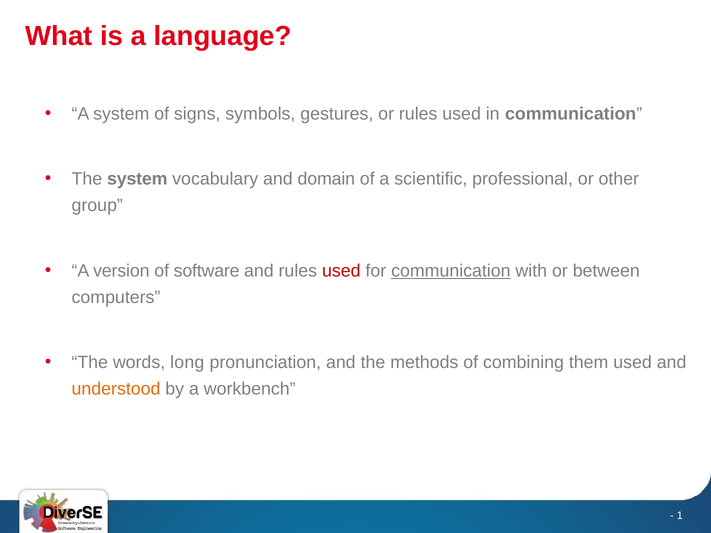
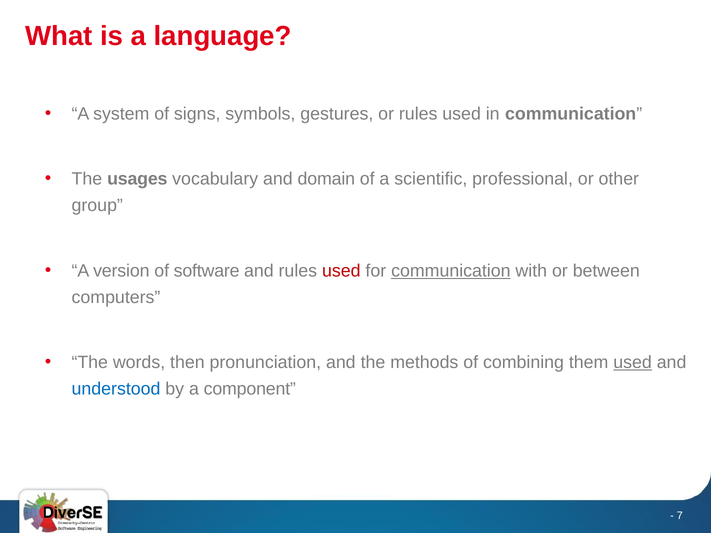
The system: system -> usages
long: long -> then
used at (633, 363) underline: none -> present
understood colour: orange -> blue
workbench: workbench -> component
1: 1 -> 7
